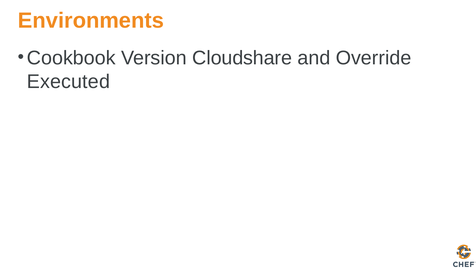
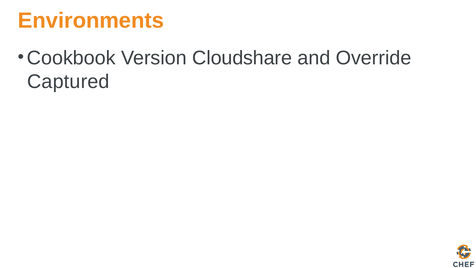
Executed: Executed -> Captured
